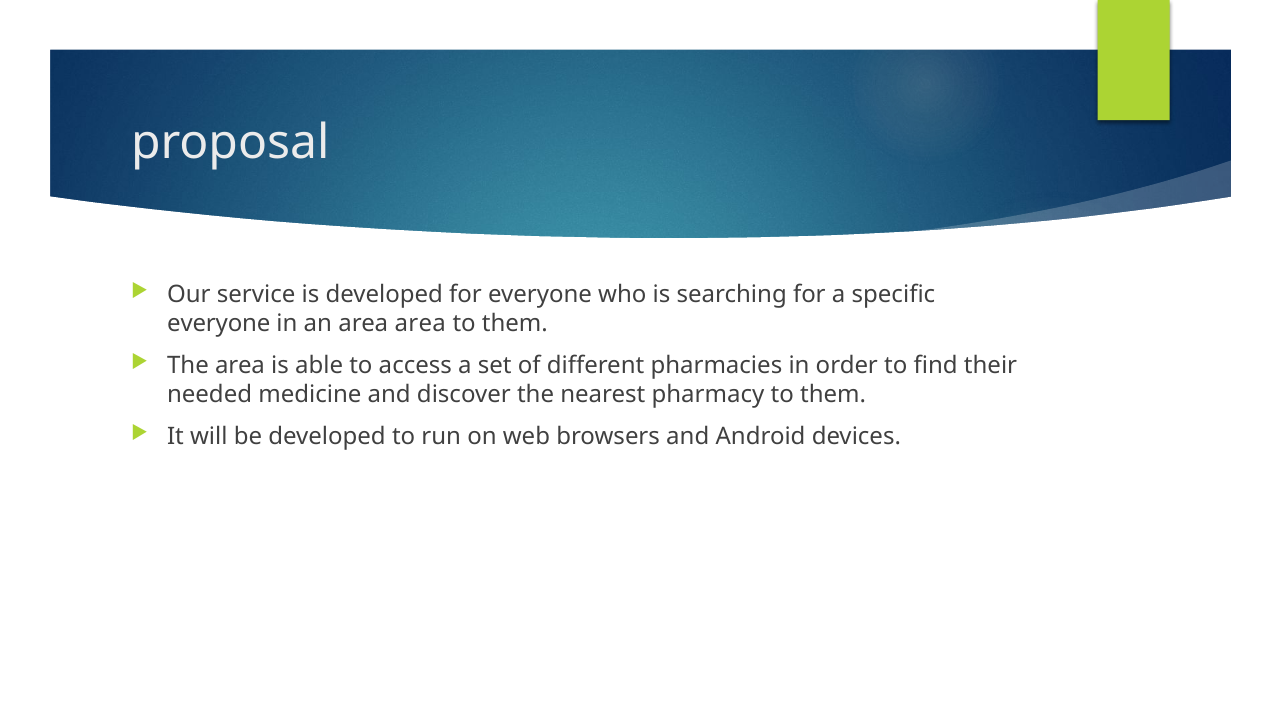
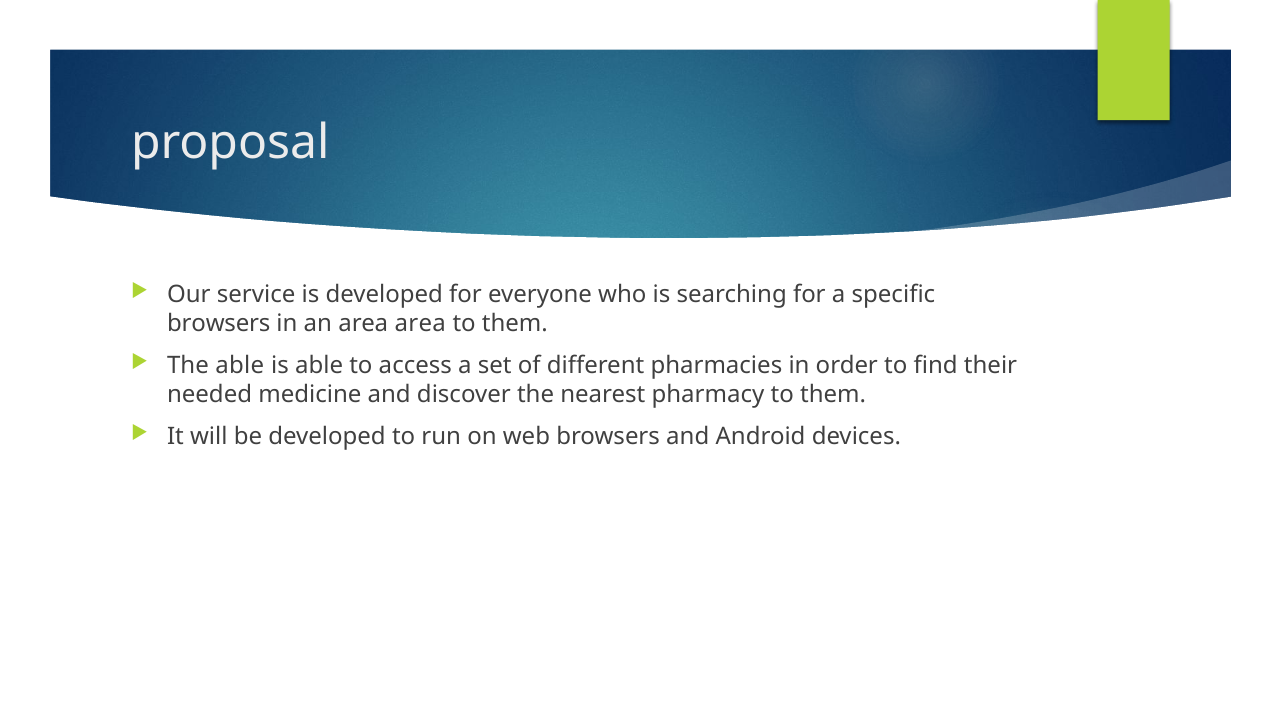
everyone at (219, 324): everyone -> browsers
The area: area -> able
